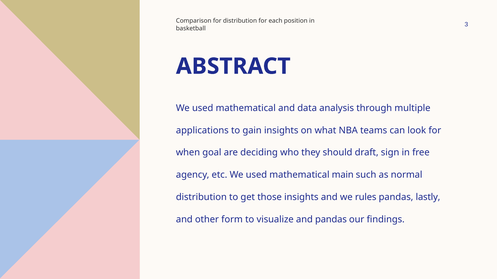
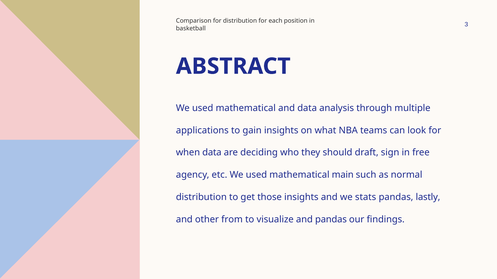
when goal: goal -> data
rules: rules -> stats
form: form -> from
